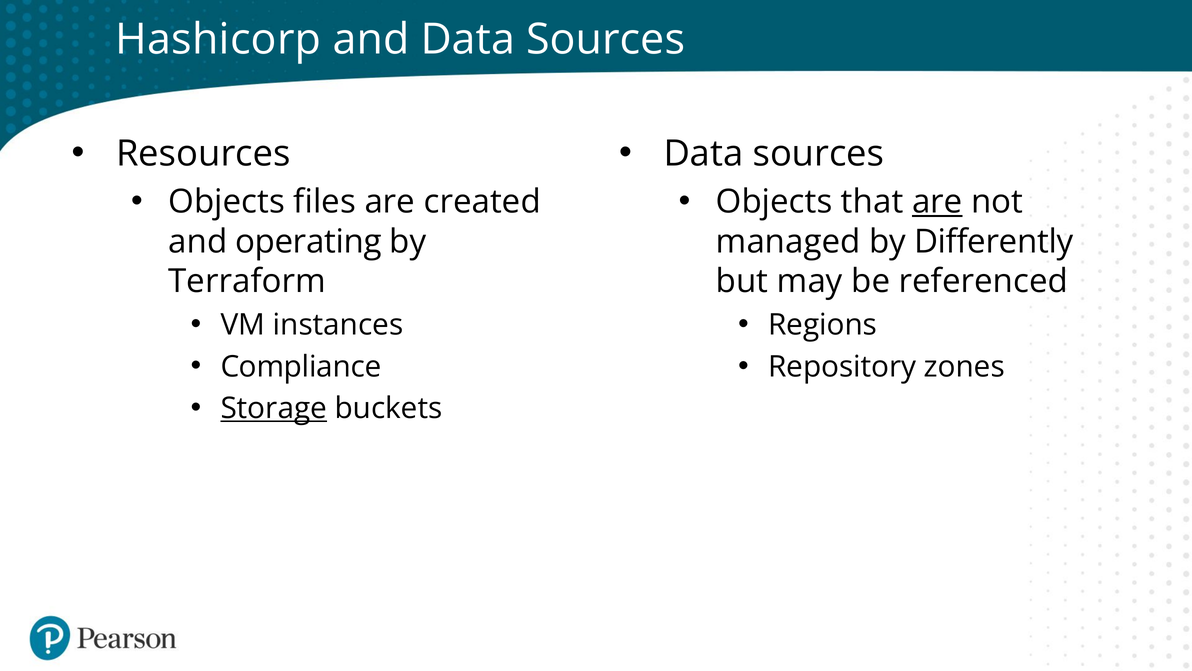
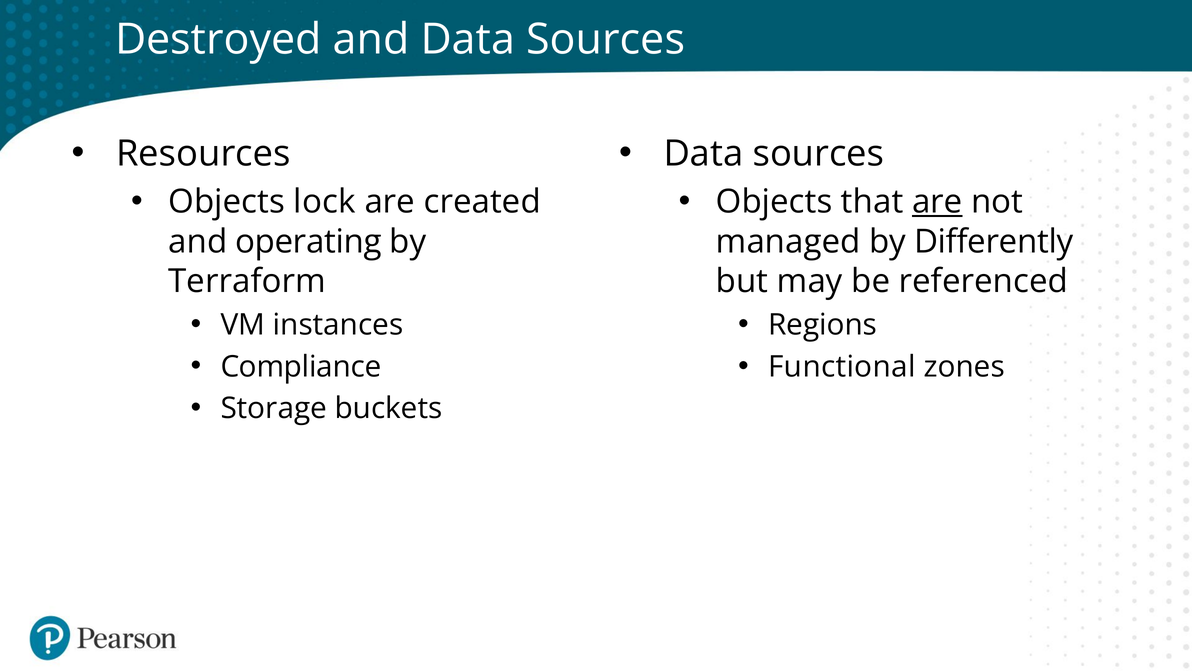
Hashicorp: Hashicorp -> Destroyed
files: files -> lock
Repository: Repository -> Functional
Storage underline: present -> none
